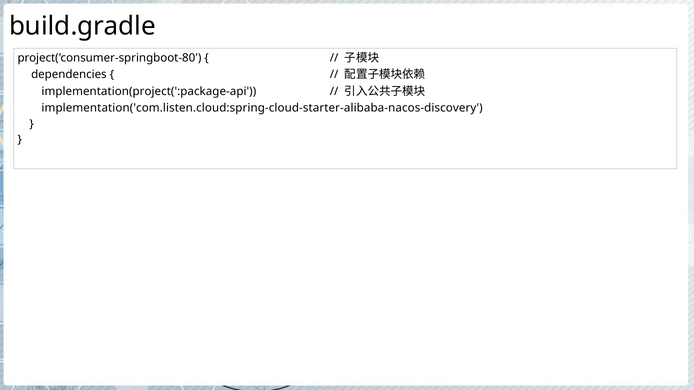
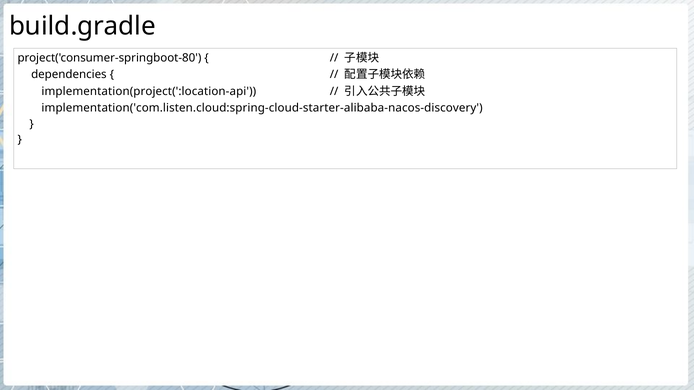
implementation(project(':package-api: implementation(project(':package-api -> implementation(project(':location-api
